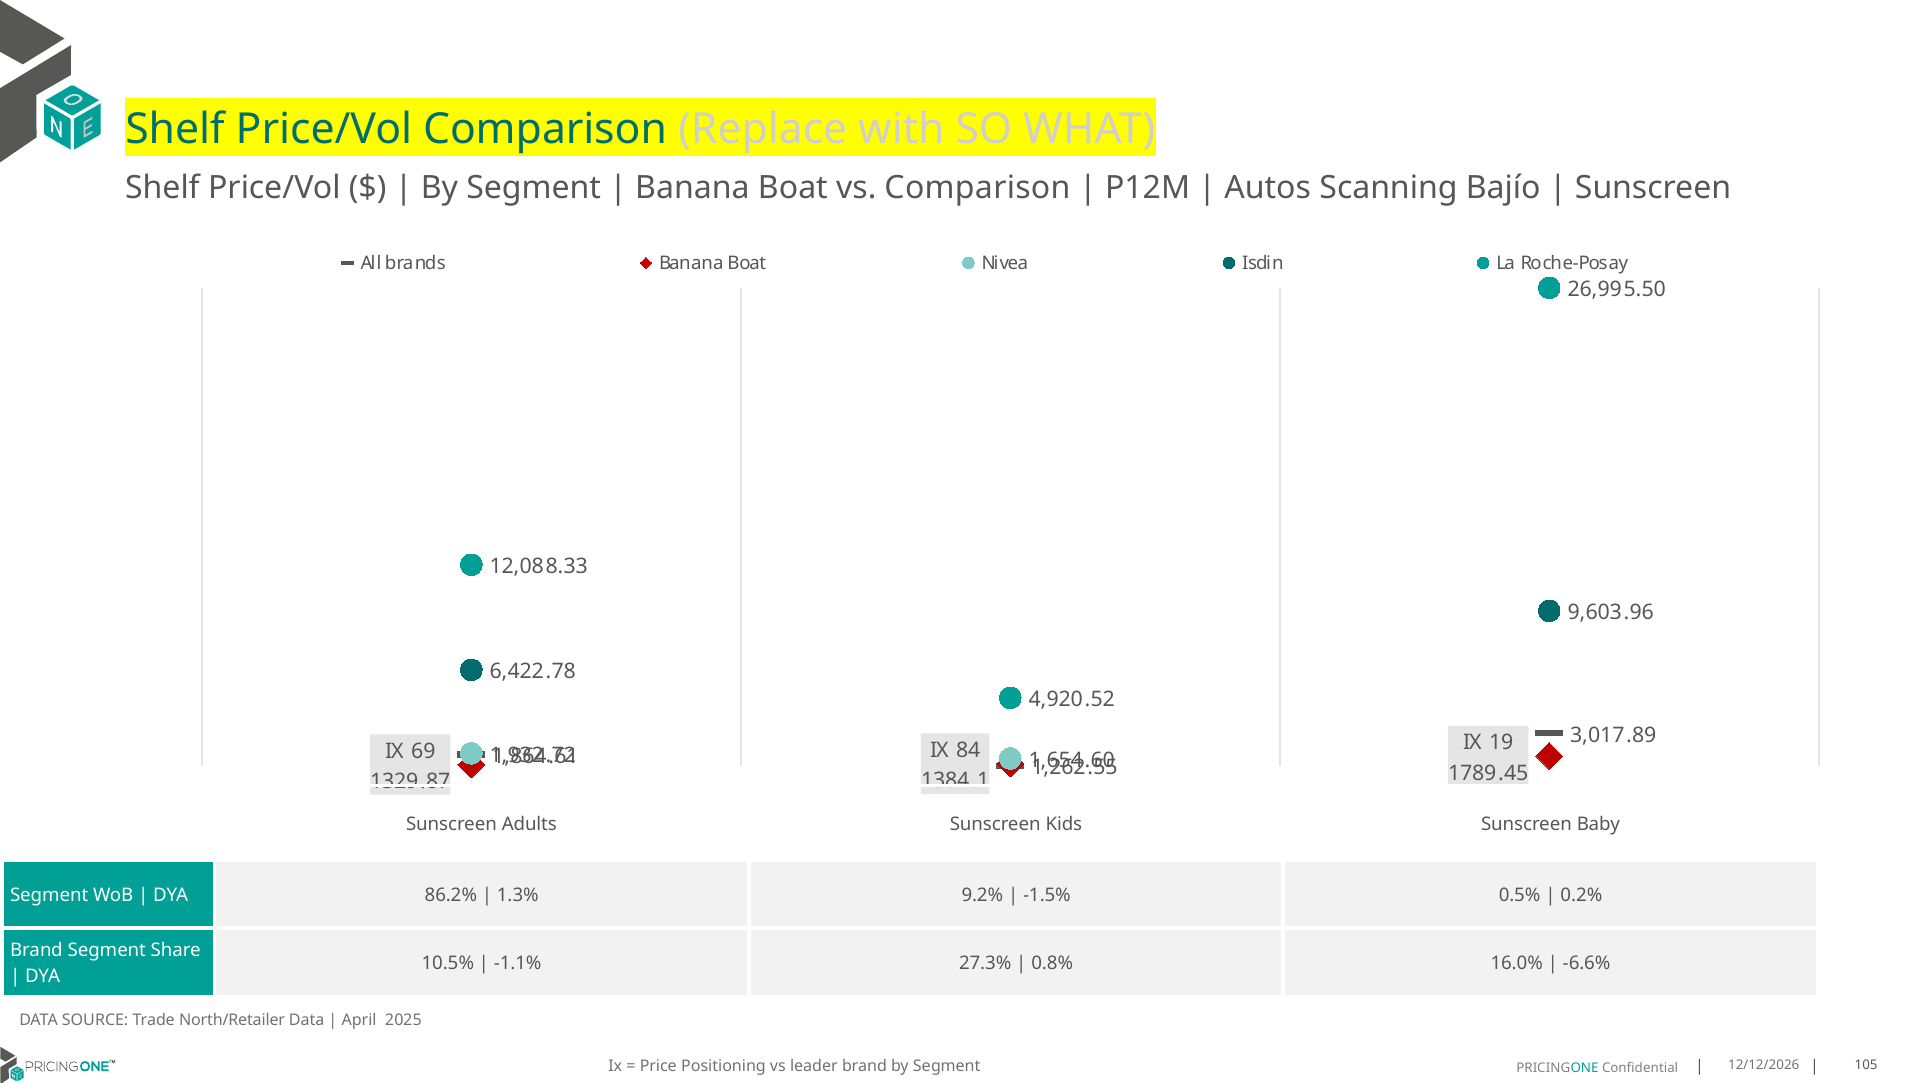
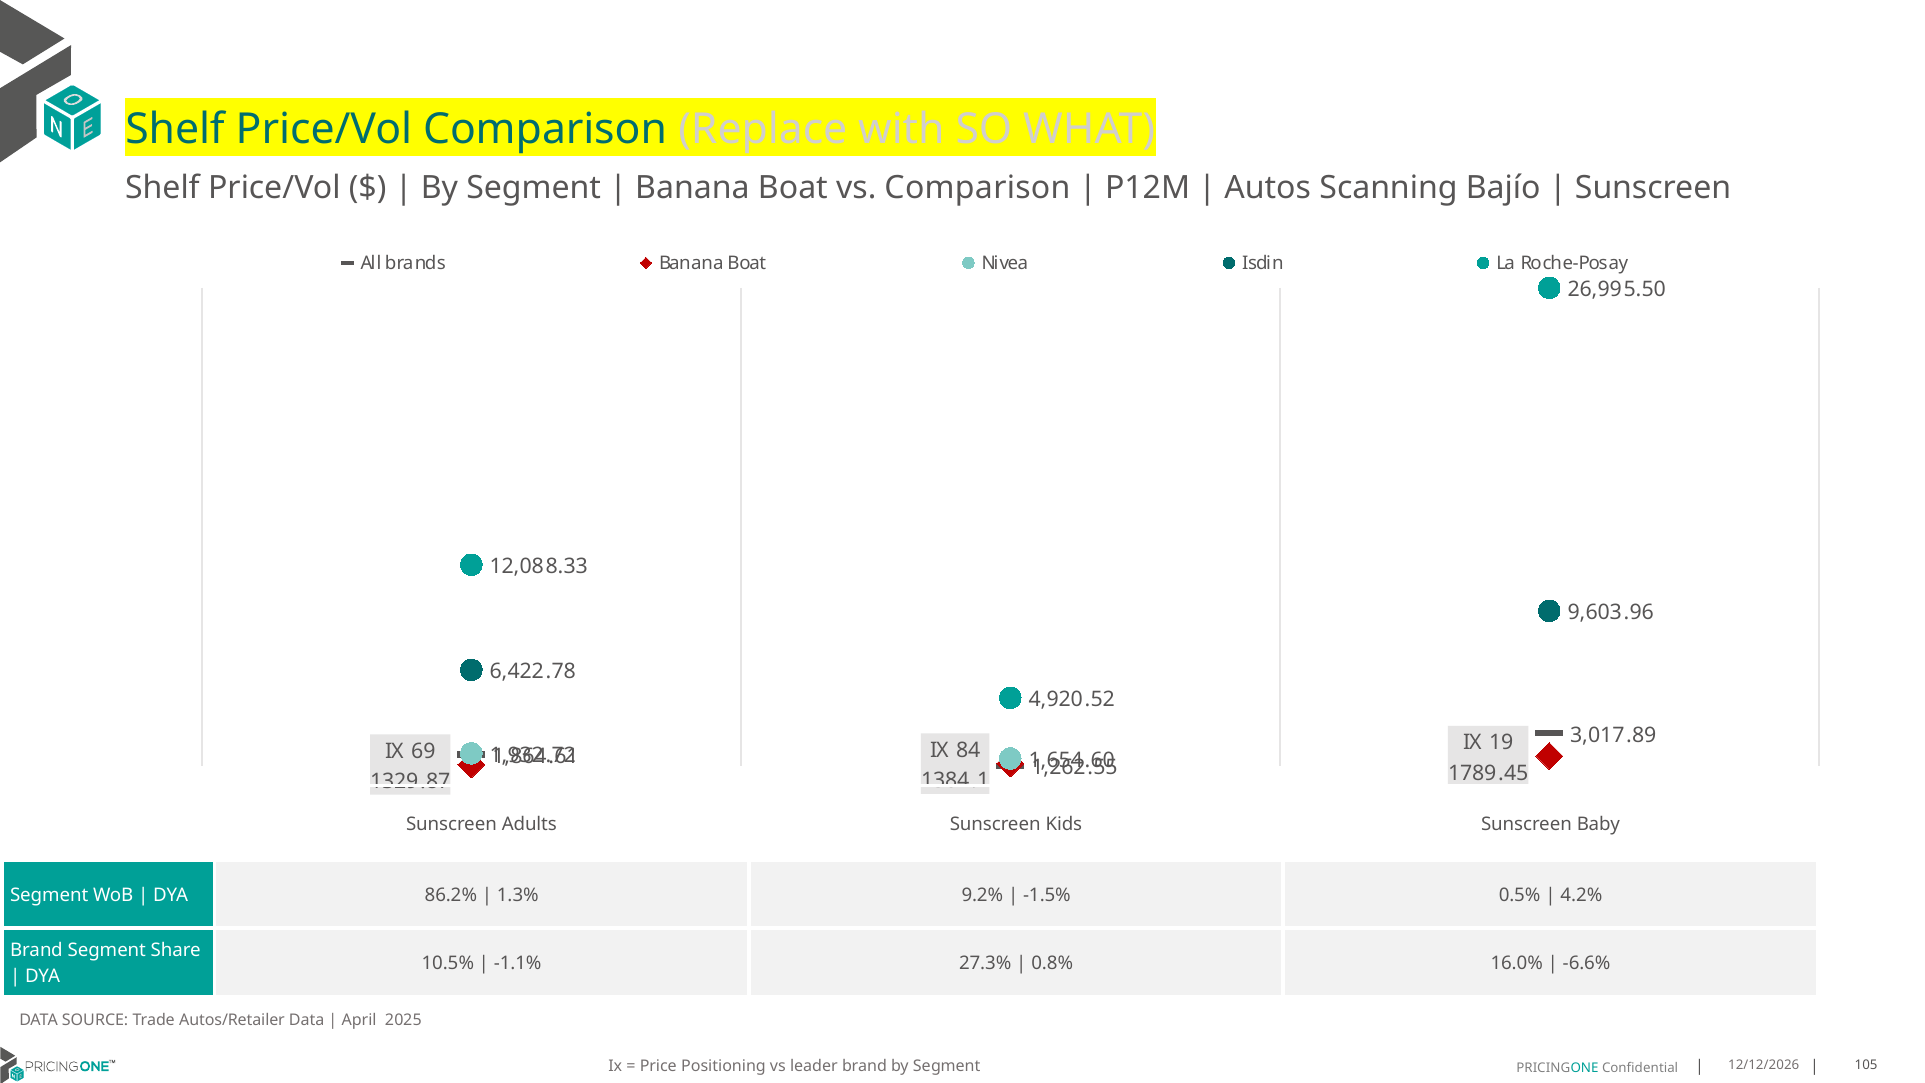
0.2%: 0.2% -> 4.2%
North/Retailer: North/Retailer -> Autos/Retailer
